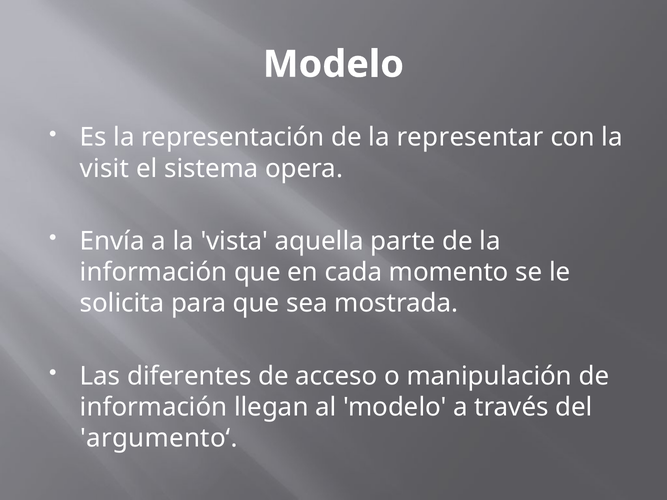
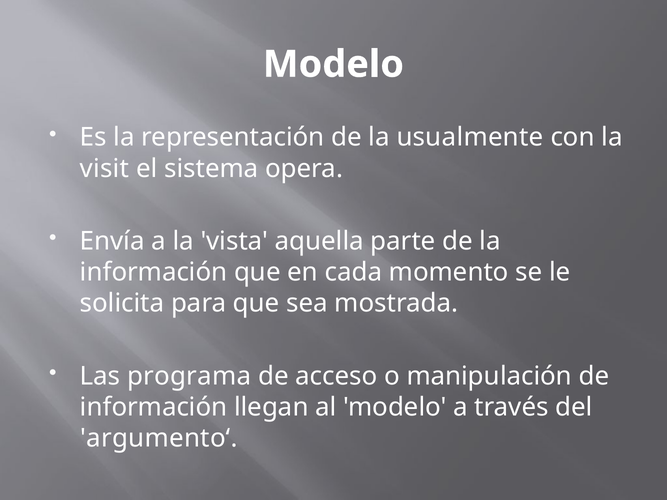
representar: representar -> usualmente
diferentes: diferentes -> programa
